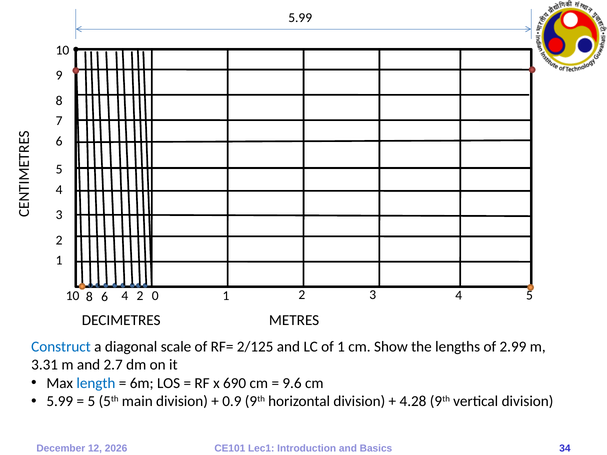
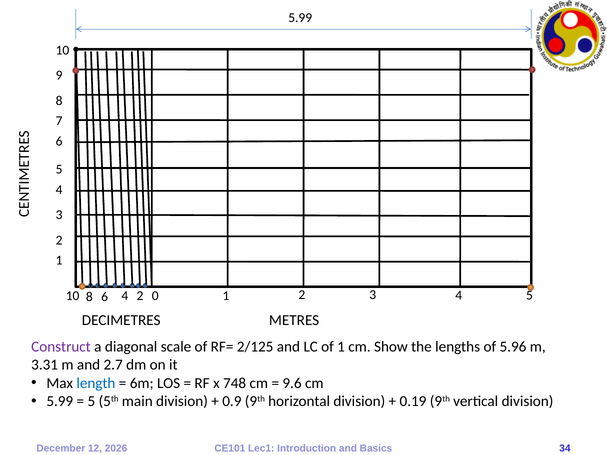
Construct colour: blue -> purple
2.99: 2.99 -> 5.96
690: 690 -> 748
4.28: 4.28 -> 0.19
